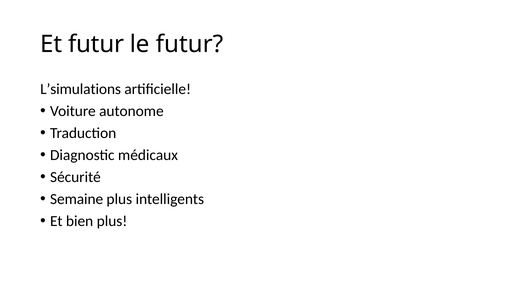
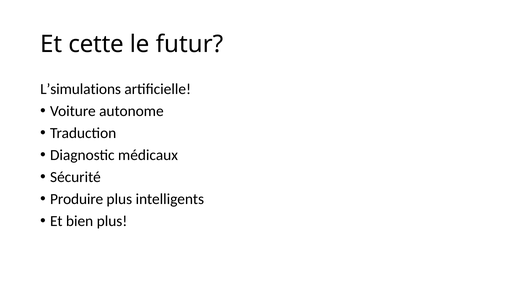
Et futur: futur -> cette
Semaine: Semaine -> Produire
